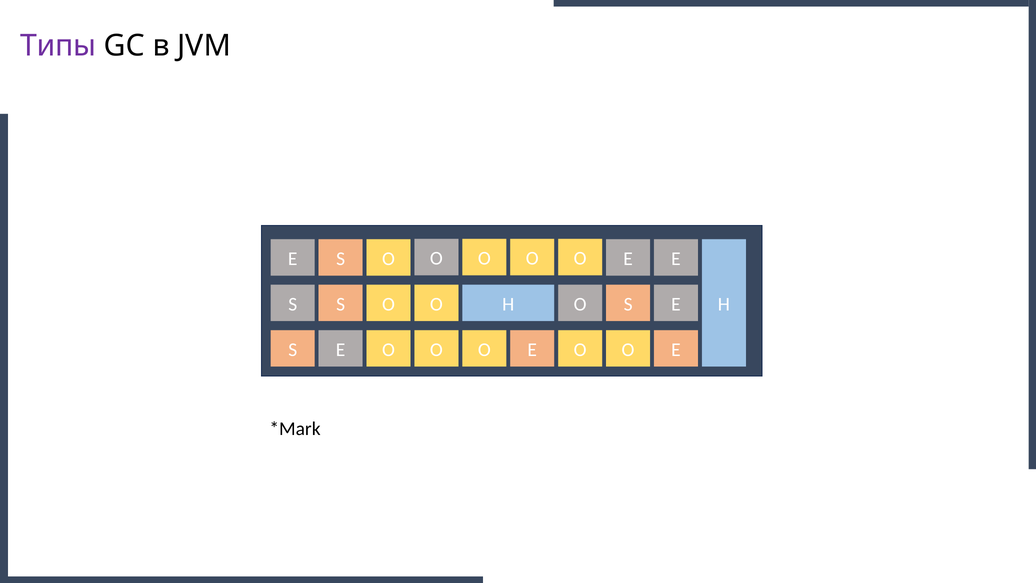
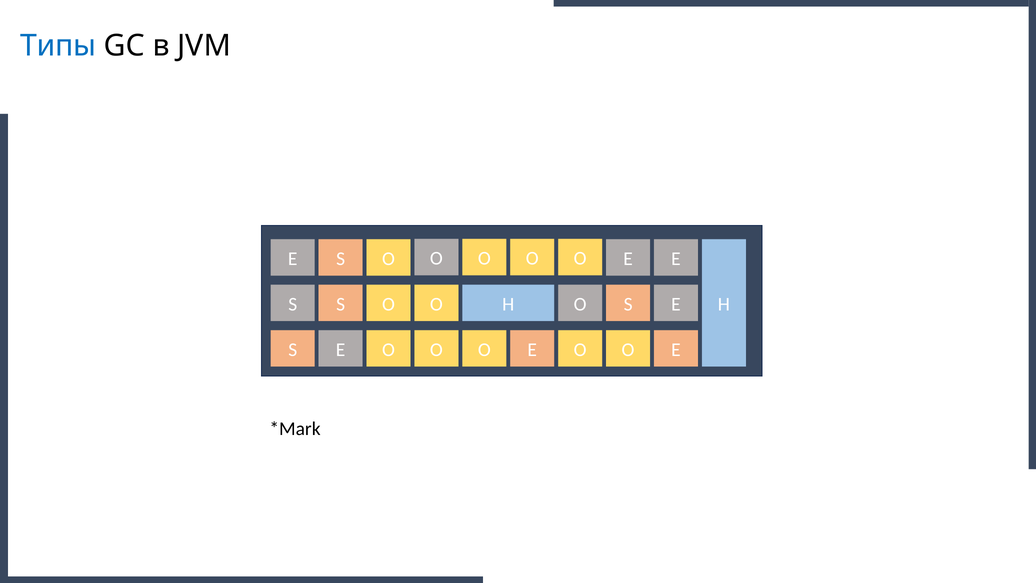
Типы colour: purple -> blue
